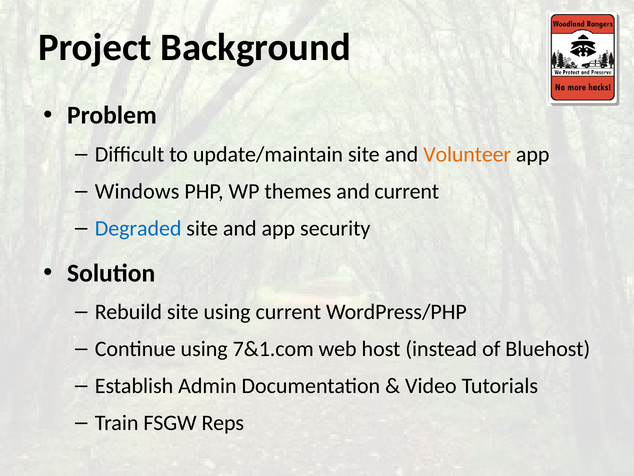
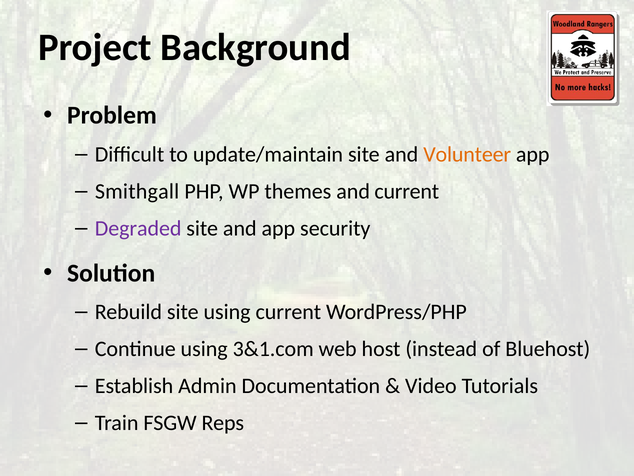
Windows: Windows -> Smithgall
Degraded colour: blue -> purple
7&1.com: 7&1.com -> 3&1.com
